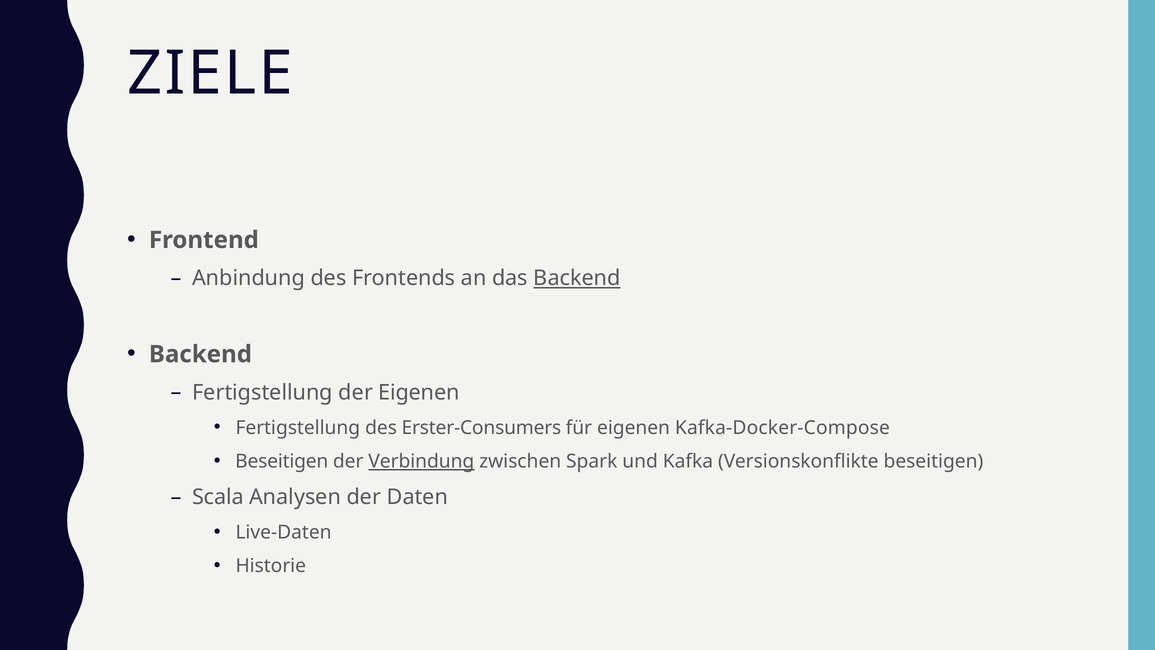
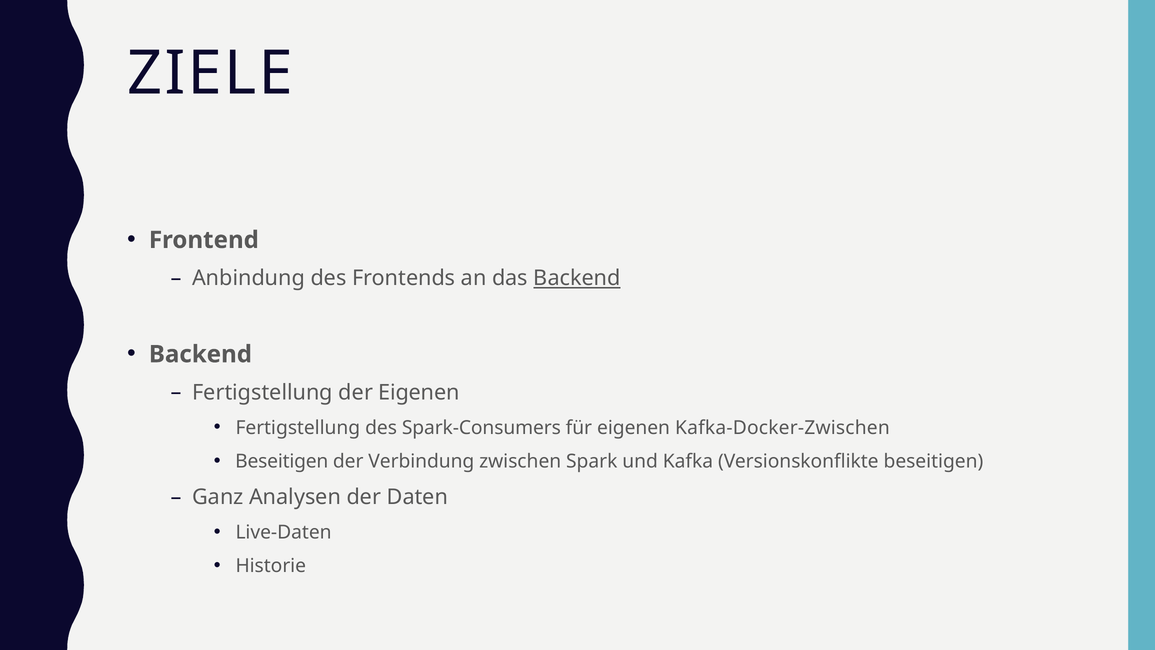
Erster-Consumers: Erster-Consumers -> Spark-Consumers
Kafka-Docker-Compose: Kafka-Docker-Compose -> Kafka-Docker-Zwischen
Verbindung underline: present -> none
Scala: Scala -> Ganz
